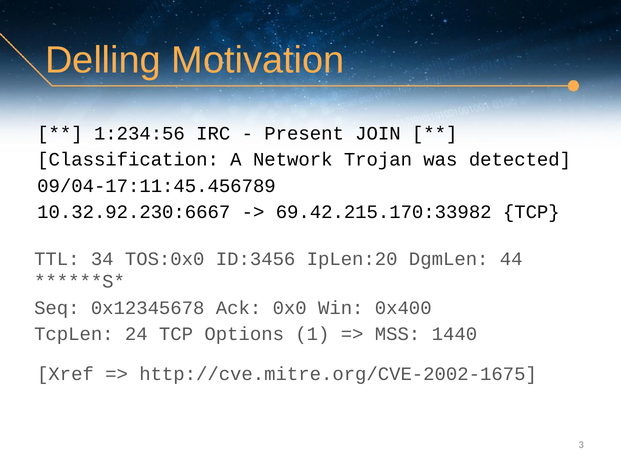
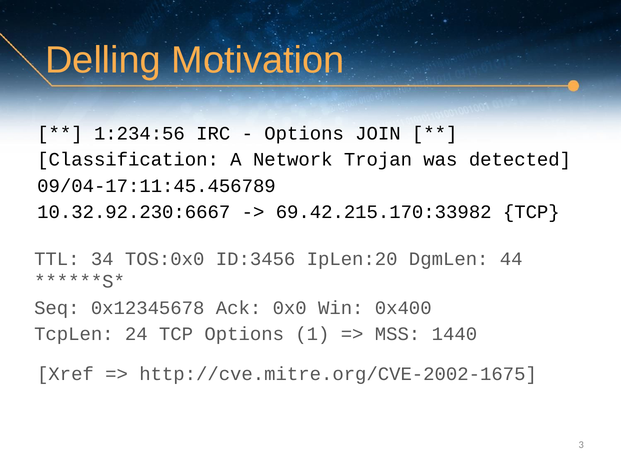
Present at (304, 133): Present -> Options
